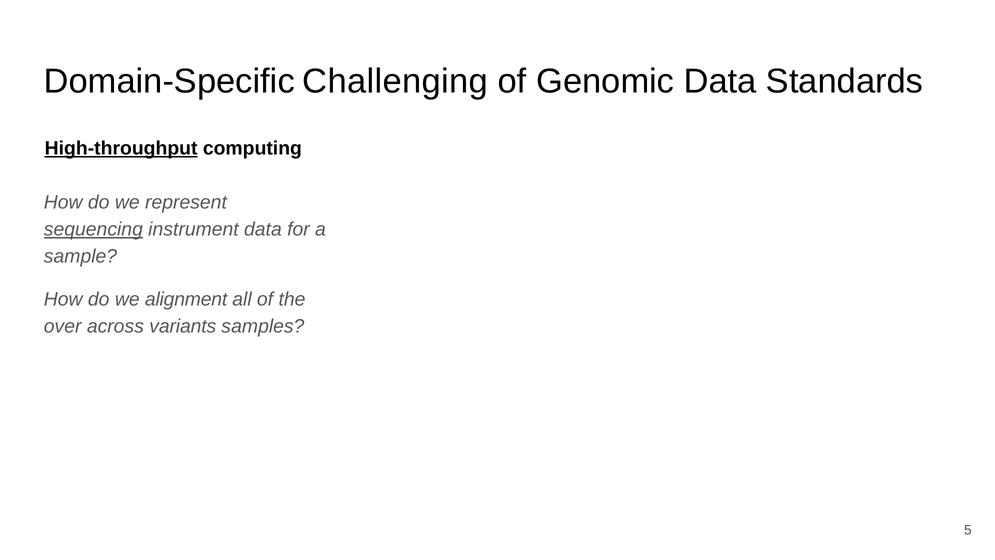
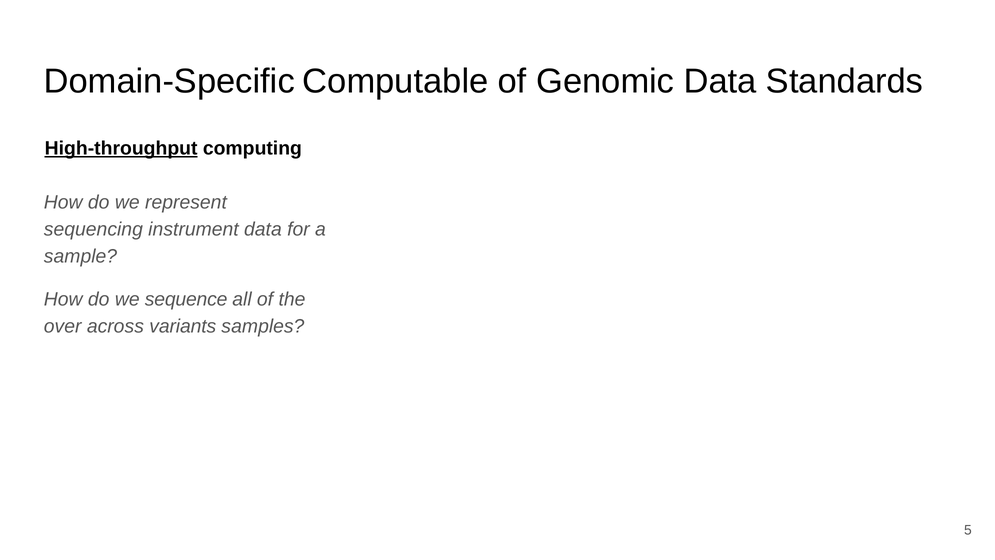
Challenging: Challenging -> Computable
sequencing underline: present -> none
alignment: alignment -> sequence
